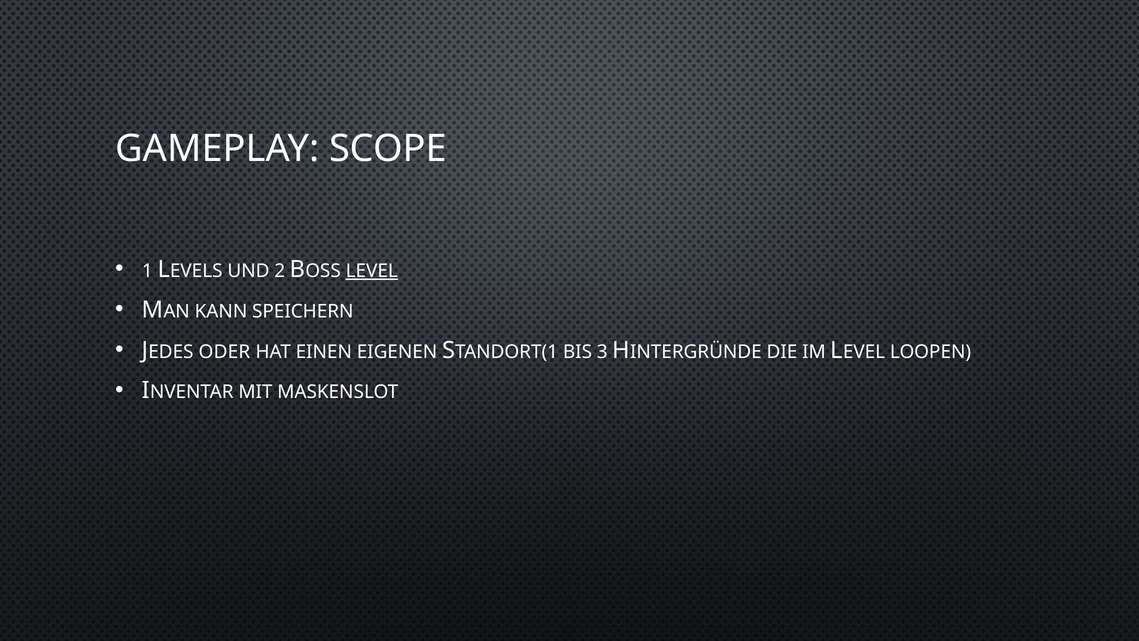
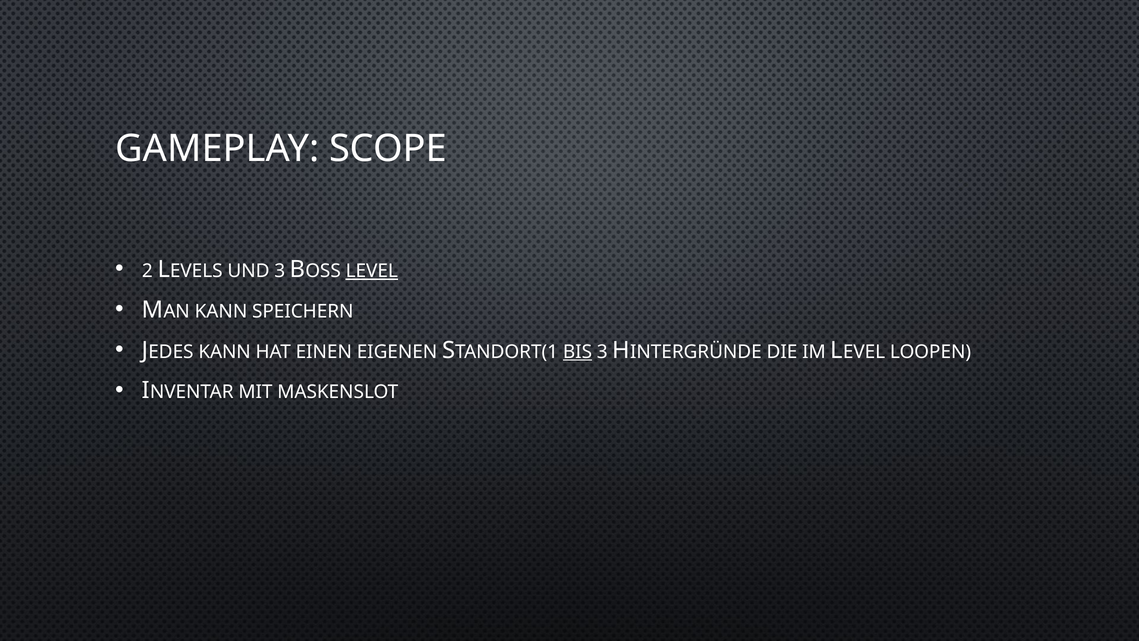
1: 1 -> 2
UND 2: 2 -> 3
ODER at (224, 352): ODER -> KANN
BIS underline: none -> present
